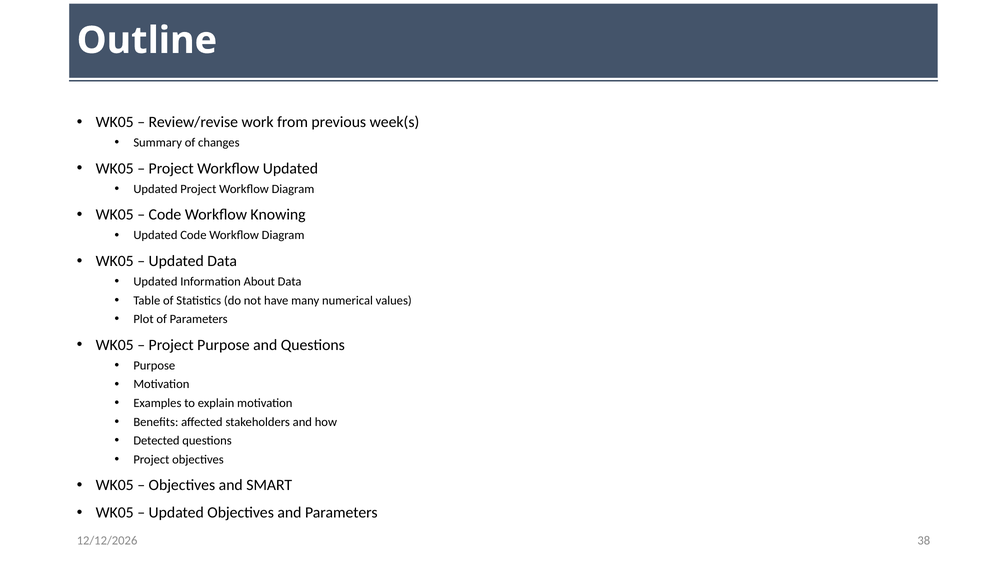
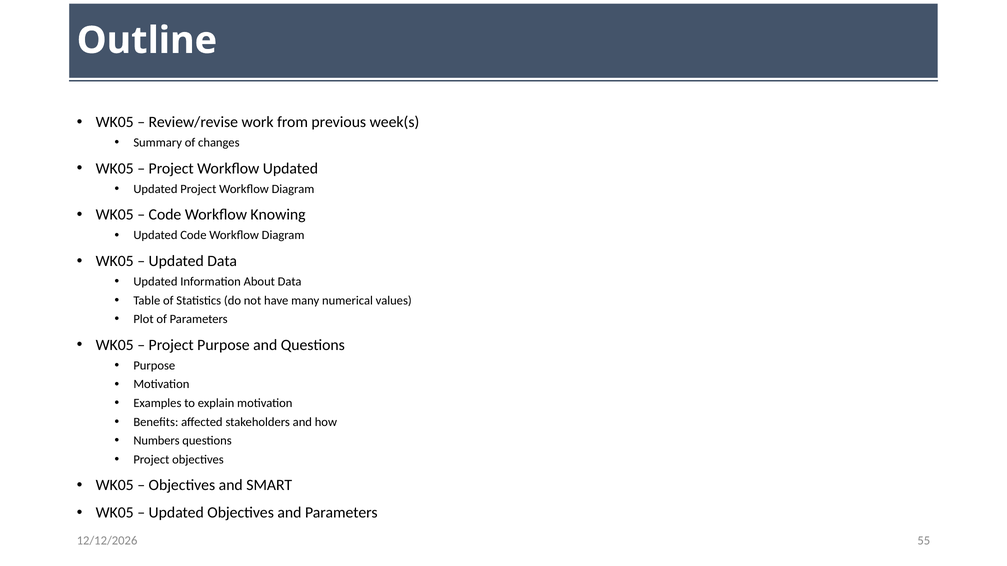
Detected: Detected -> Numbers
38: 38 -> 55
